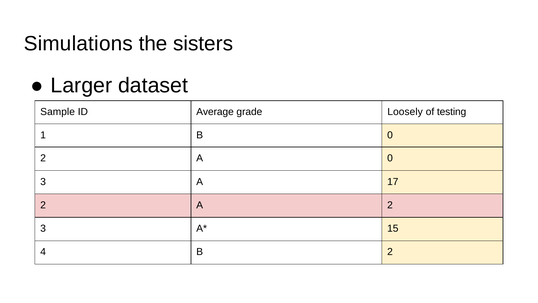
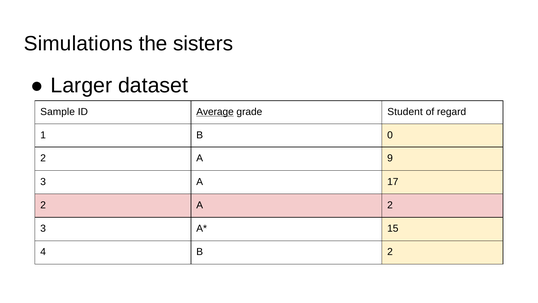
Average underline: none -> present
Loosely: Loosely -> Student
testing: testing -> regard
A 0: 0 -> 9
